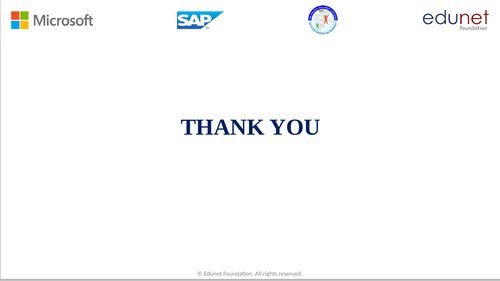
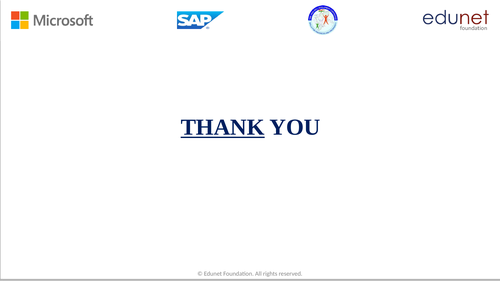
THANK underline: none -> present
